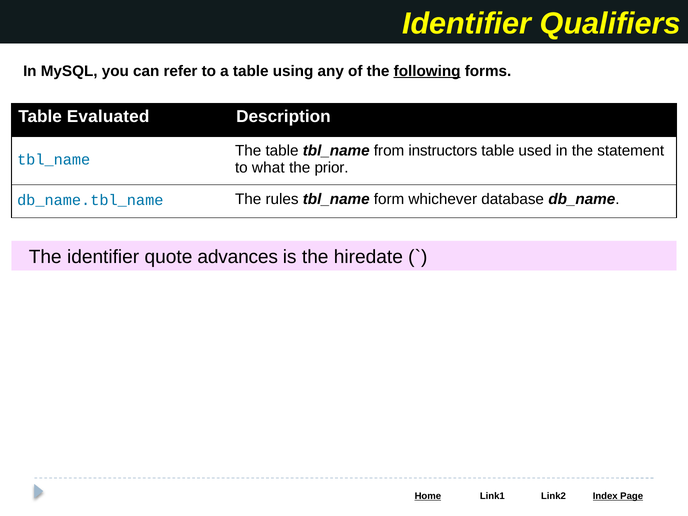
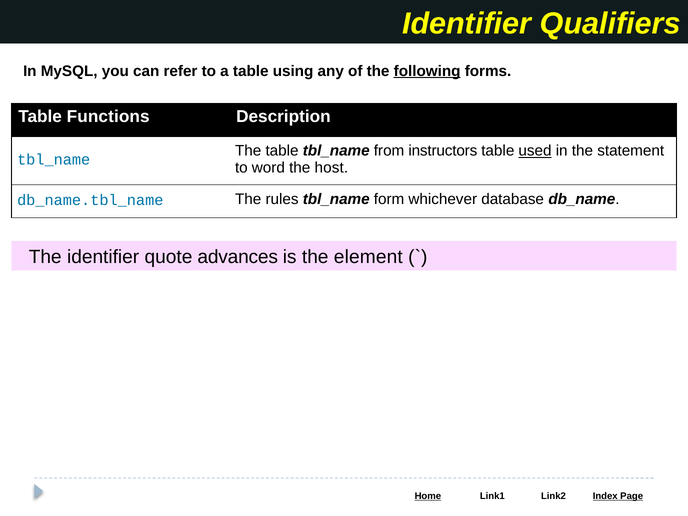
Evaluated: Evaluated -> Functions
used underline: none -> present
what: what -> word
prior: prior -> host
hiredate: hiredate -> element
